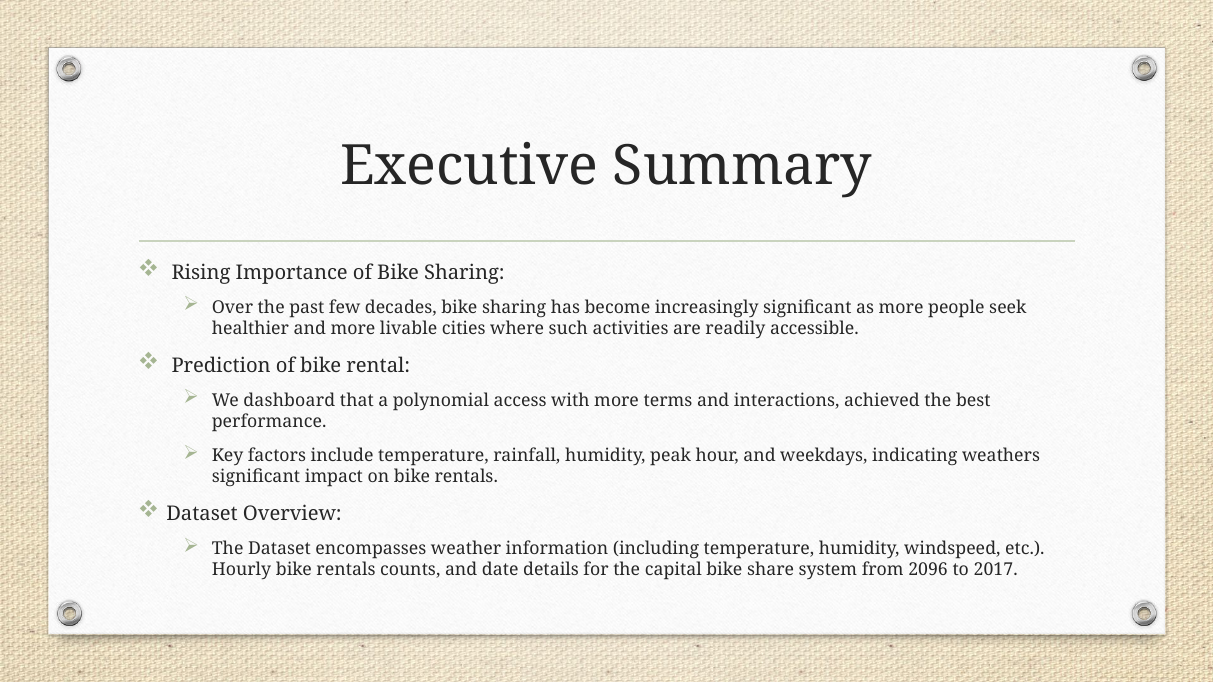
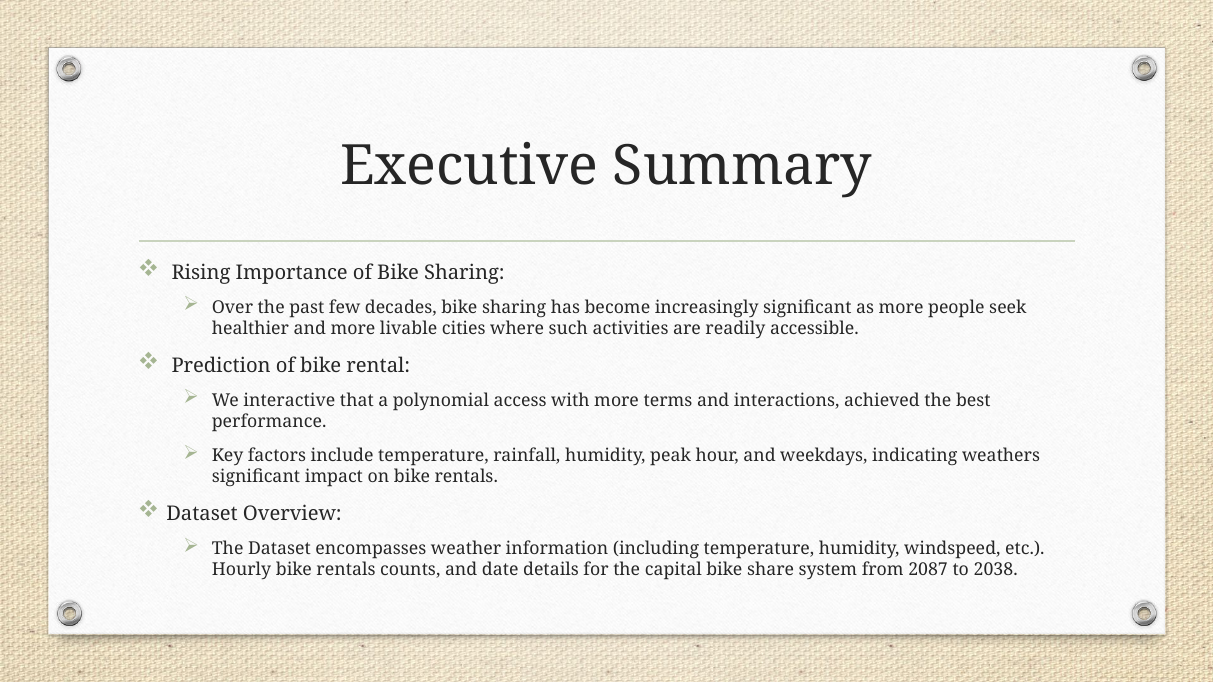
dashboard: dashboard -> interactive
2096: 2096 -> 2087
2017: 2017 -> 2038
